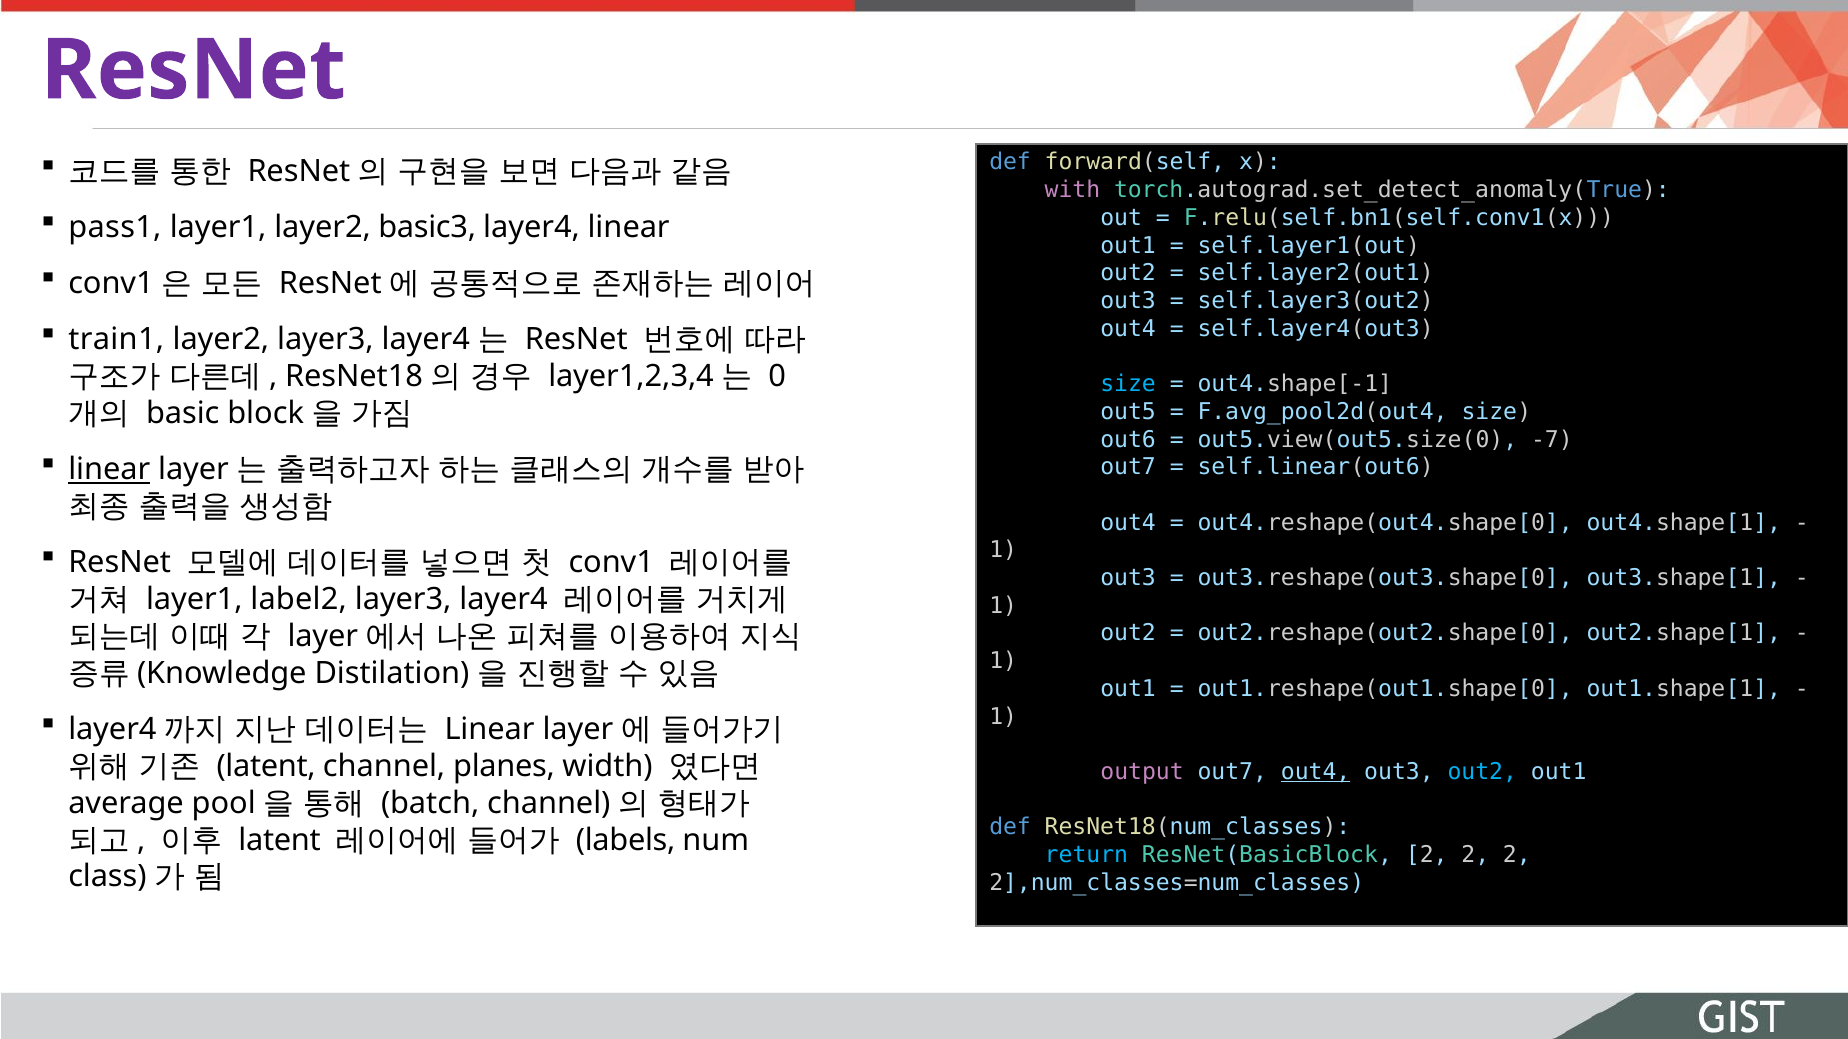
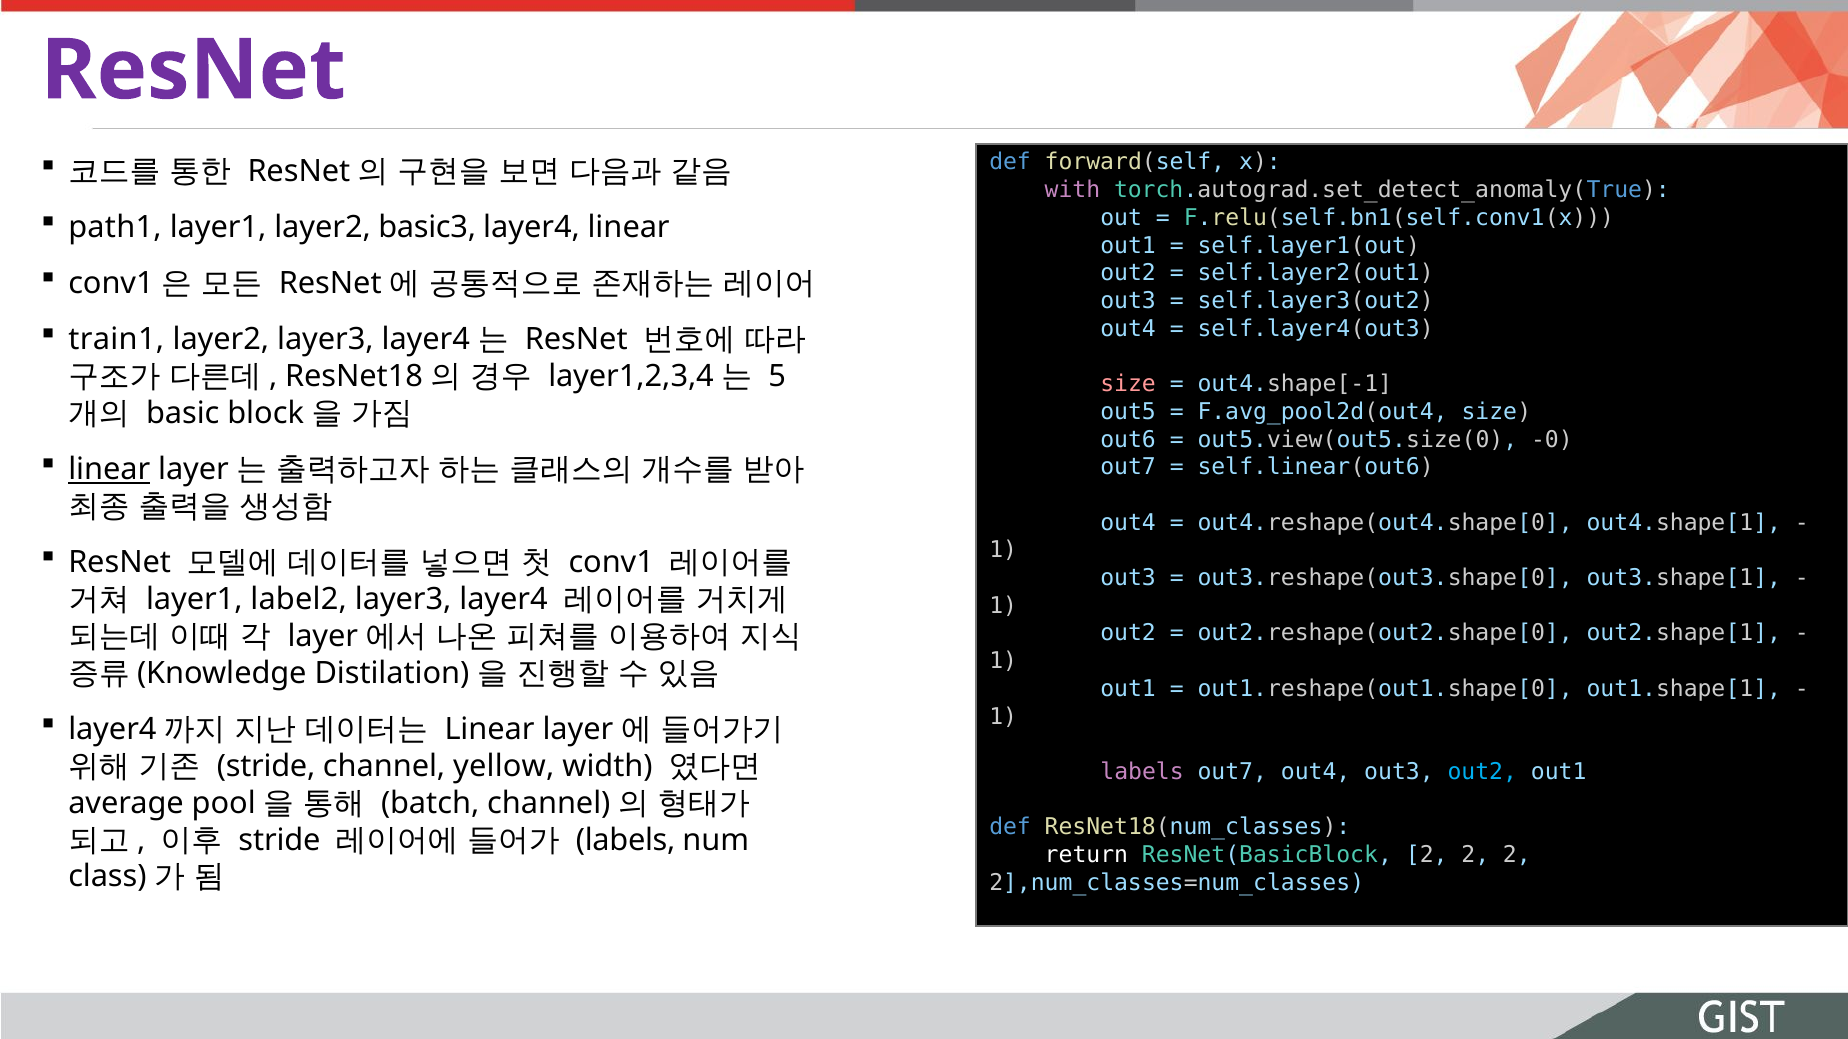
pass1: pass1 -> path1
0: 0 -> 5
size at (1128, 384) colour: light blue -> pink
-7: -7 -> -0
latent at (266, 766): latent -> stride
planes: planes -> yellow
output at (1142, 772): output -> labels
out4 at (1316, 772) underline: present -> none
latent at (280, 840): latent -> stride
return colour: light blue -> white
